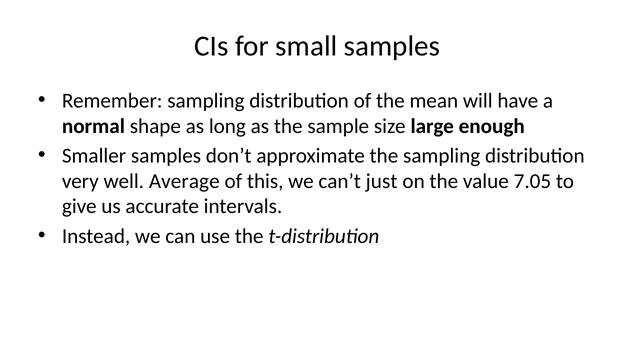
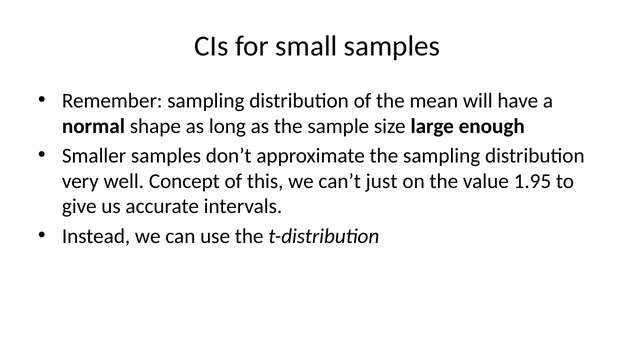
Average: Average -> Concept
7.05: 7.05 -> 1.95
